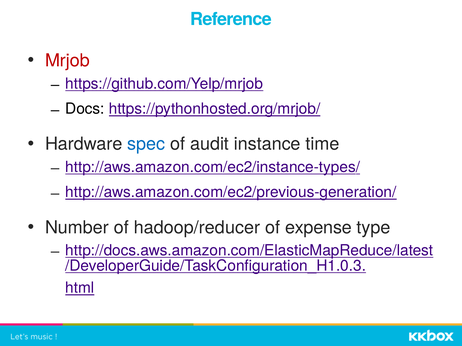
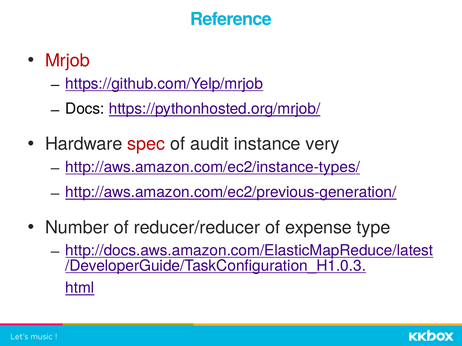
spec colour: blue -> red
time: time -> very
hadoop/reducer: hadoop/reducer -> reducer/reducer
